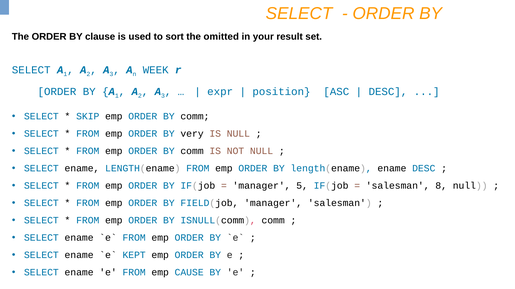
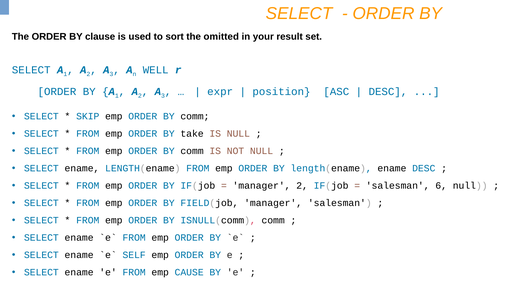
WEEK: WEEK -> WELL
very: very -> take
manager 5: 5 -> 2
8: 8 -> 6
KEPT: KEPT -> SELF
